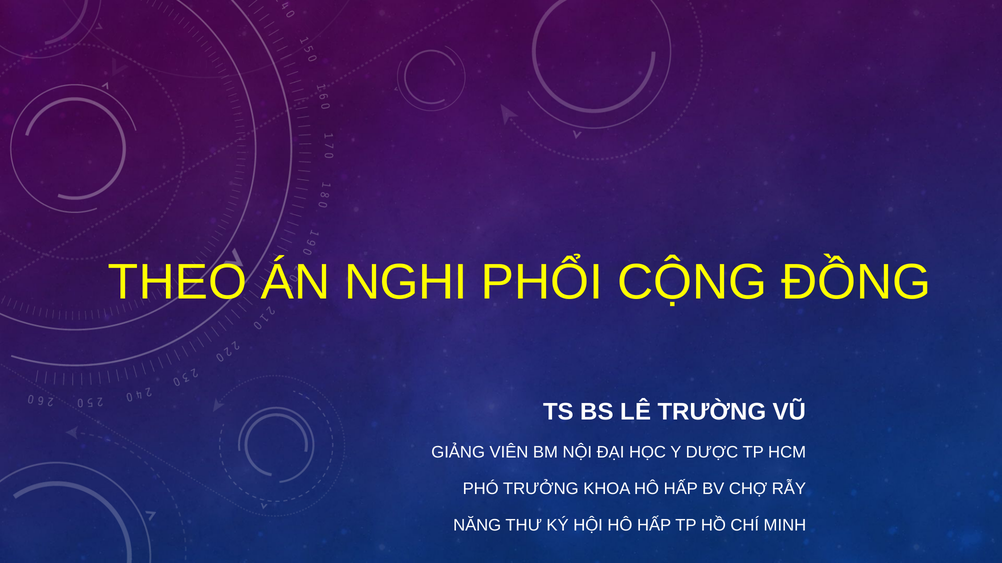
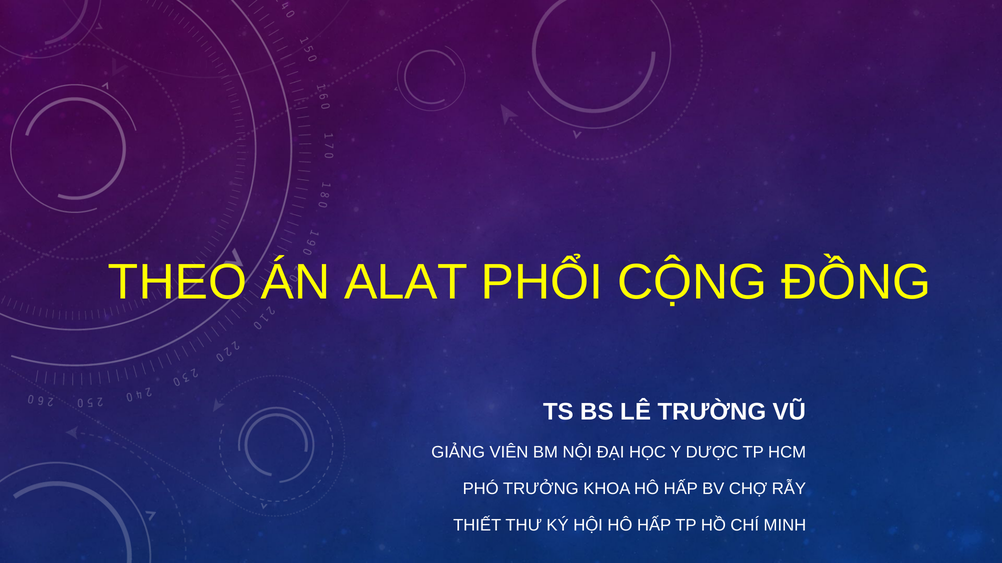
NGHI: NGHI -> ALAT
NĂNG: NĂNG -> THIẾT
